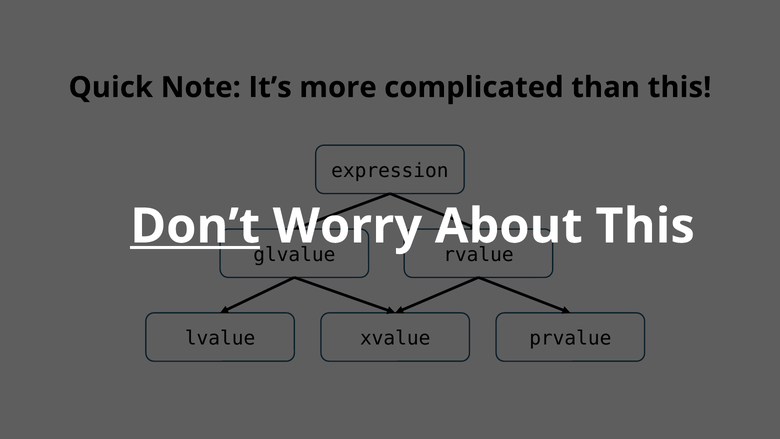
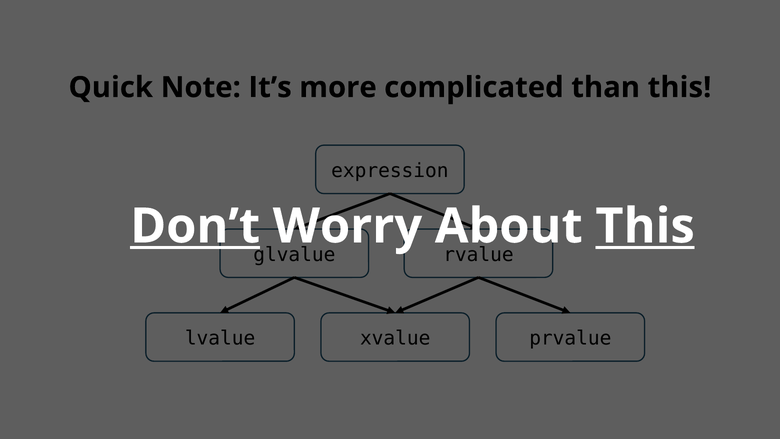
This at (645, 226) underline: none -> present
